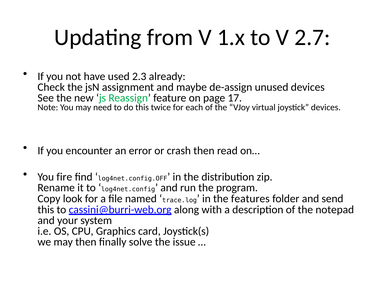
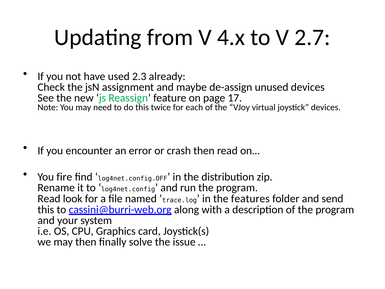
1.x: 1.x -> 4.x
Copy at (49, 198): Copy -> Read
of the notepad: notepad -> program
